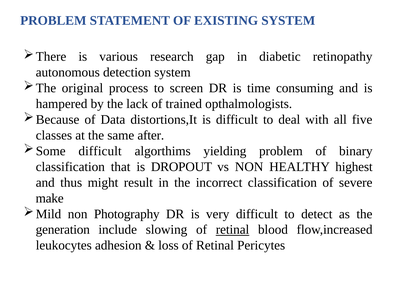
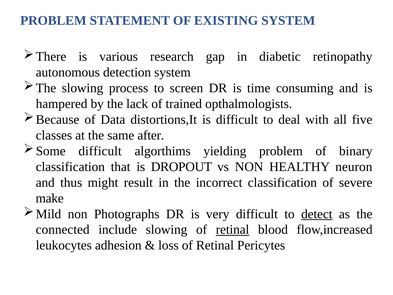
original at (82, 88): original -> slowing
highest: highest -> neuron
Photography: Photography -> Photographs
detect underline: none -> present
generation: generation -> connected
